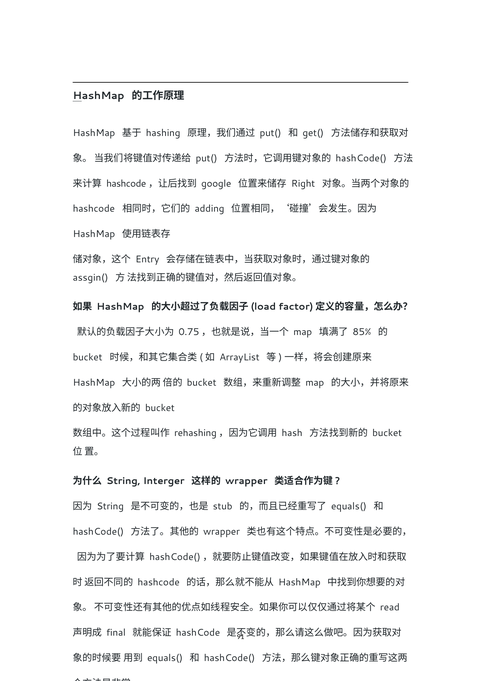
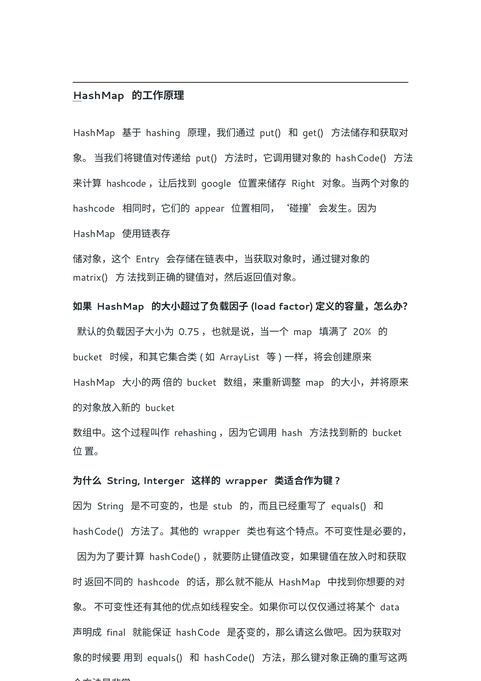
adding: adding -> appear
assgin(: assgin( -> matrix(
85%: 85% -> 20%
read: read -> data
